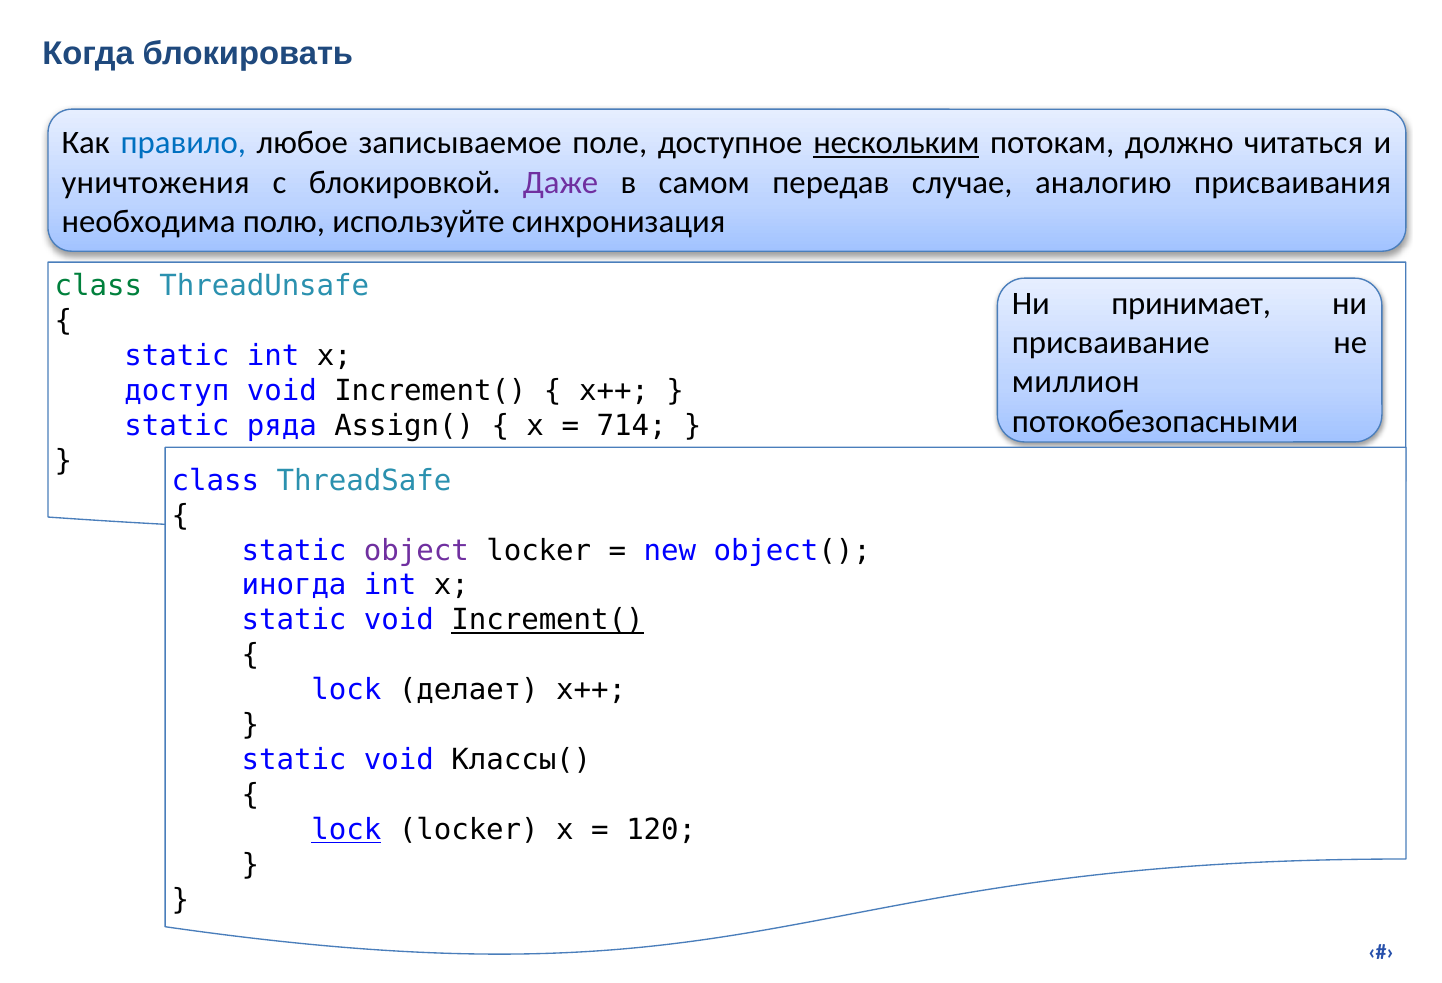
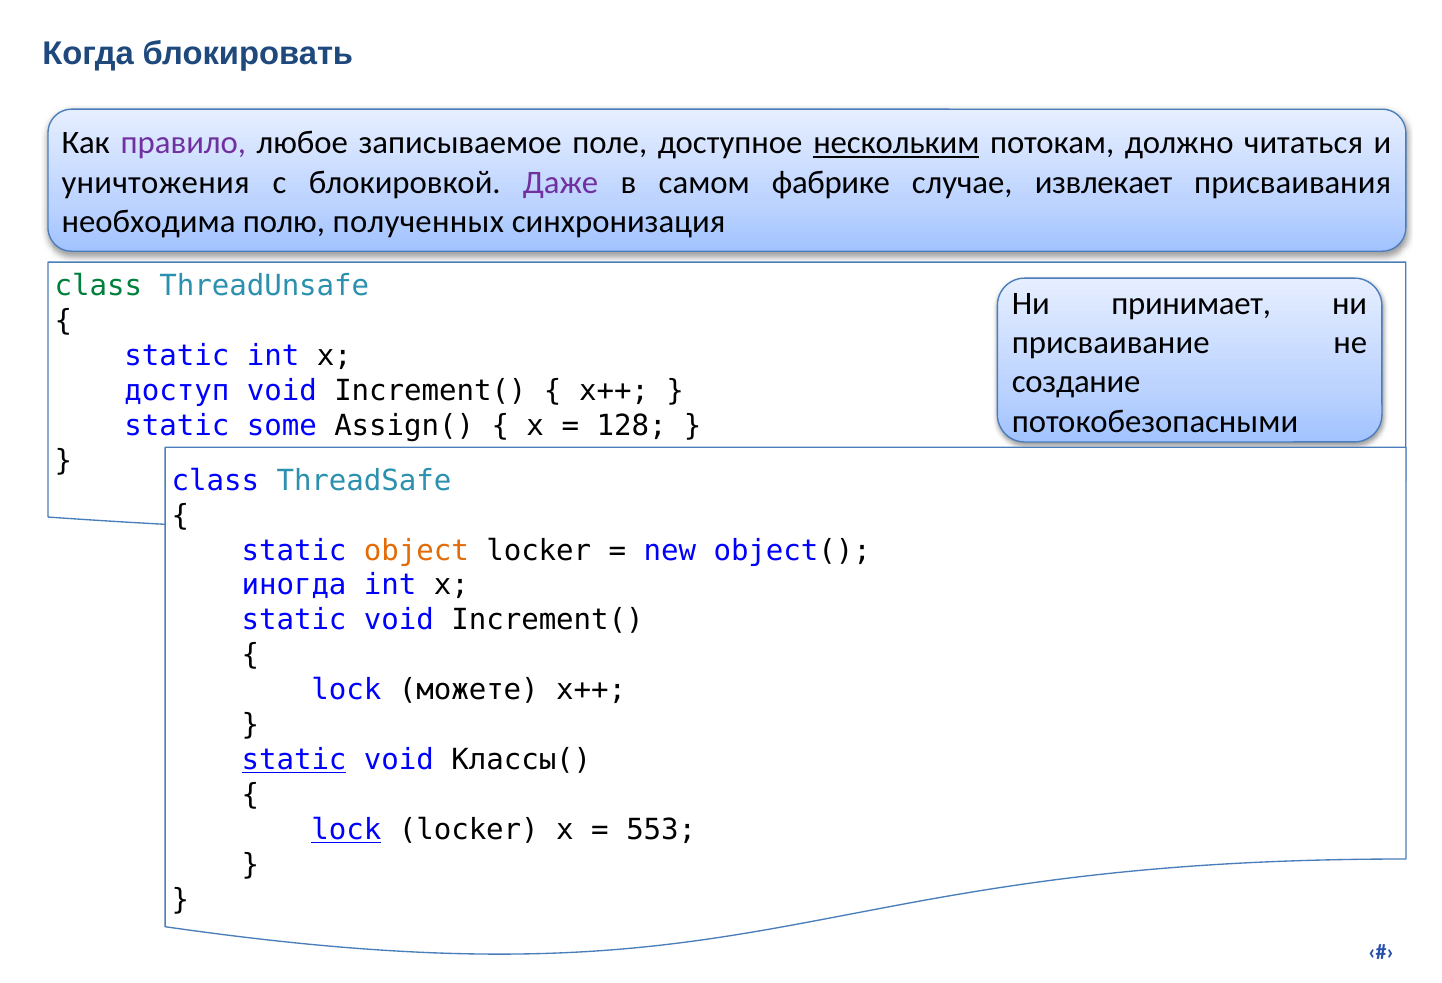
правило colour: blue -> purple
передав: передав -> фабрике
аналогию: аналогию -> извлекает
используйте: используйте -> полученных
миллион: миллион -> создание
ряда: ряда -> some
714: 714 -> 128
object colour: purple -> orange
Increment( at (548, 620) underline: present -> none
делает: делает -> можете
static at (294, 760) underline: none -> present
120: 120 -> 553
